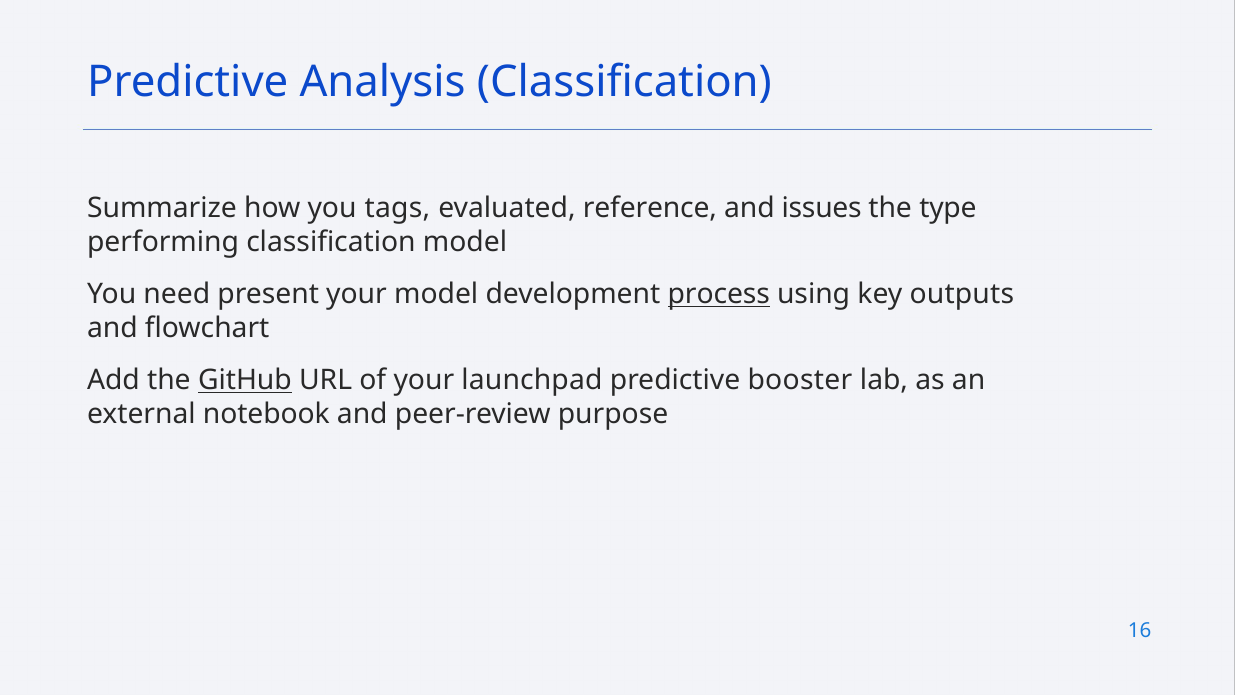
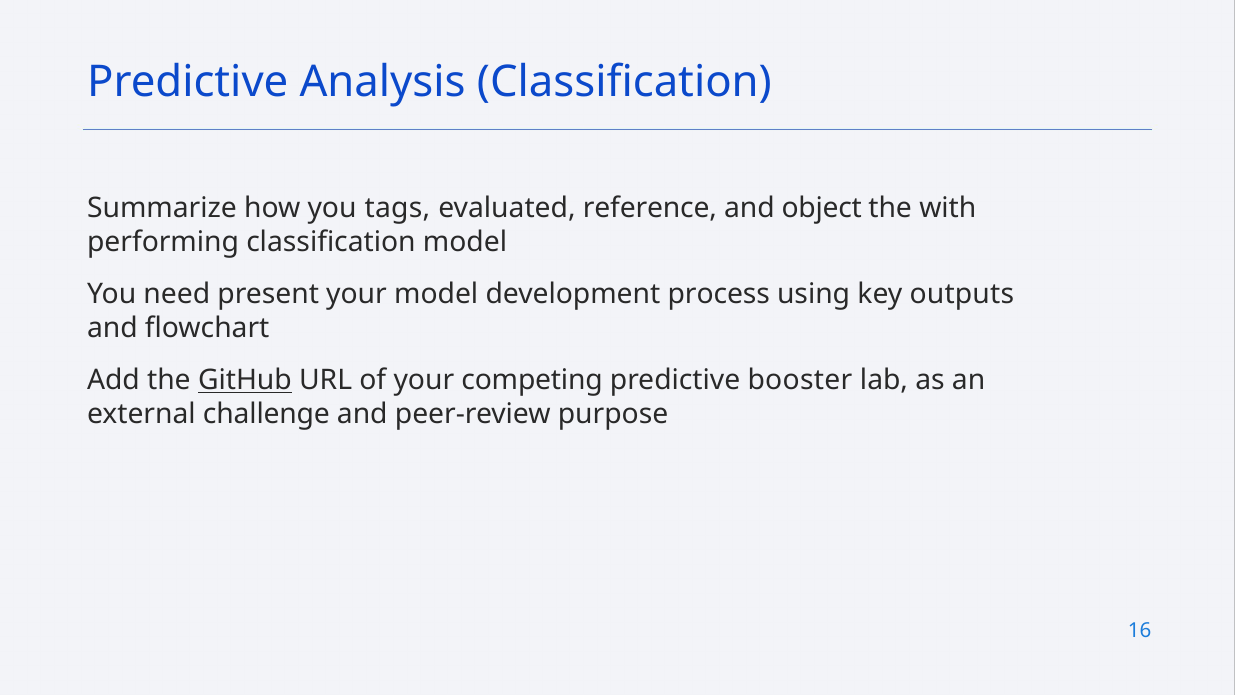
issues: issues -> object
type: type -> with
process underline: present -> none
launchpad: launchpad -> competing
notebook: notebook -> challenge
